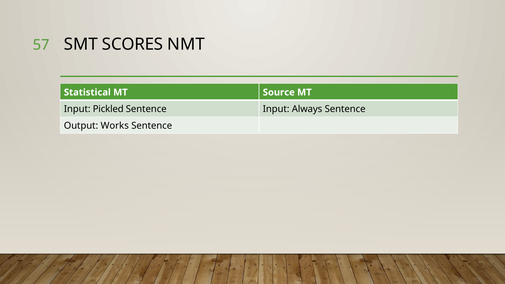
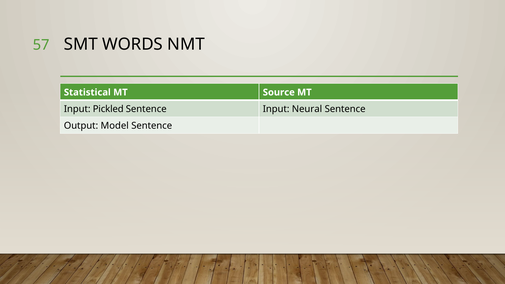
SCORES: SCORES -> WORDS
Always: Always -> Neural
Works: Works -> Model
